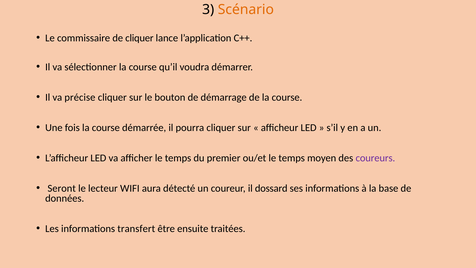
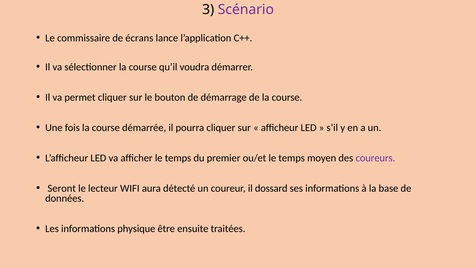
Scénario colour: orange -> purple
de cliquer: cliquer -> écrans
précise: précise -> permet
transfert: transfert -> physique
